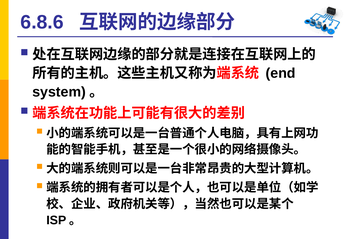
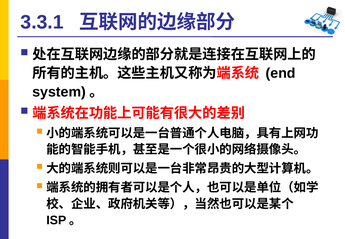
6.8.6: 6.8.6 -> 3.3.1
